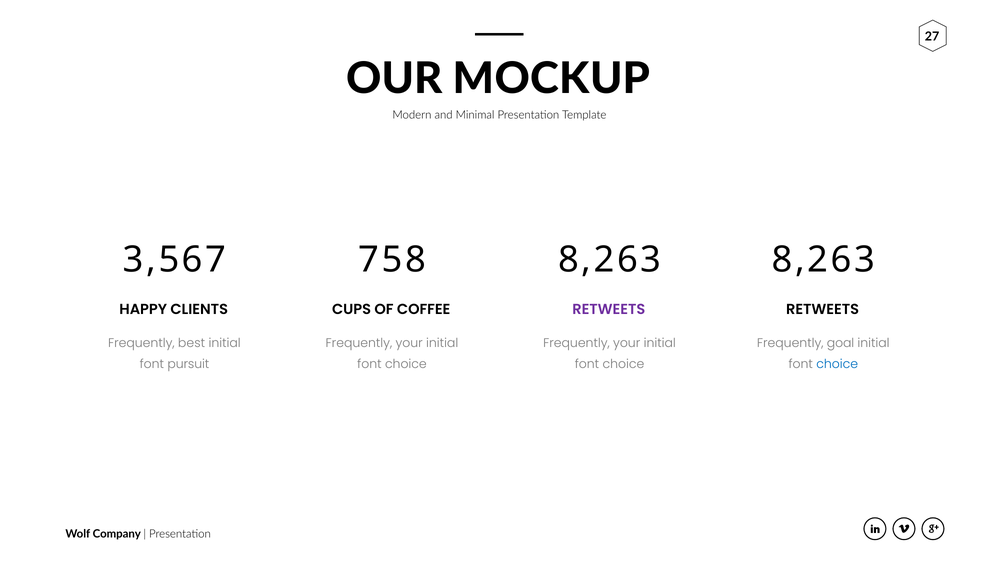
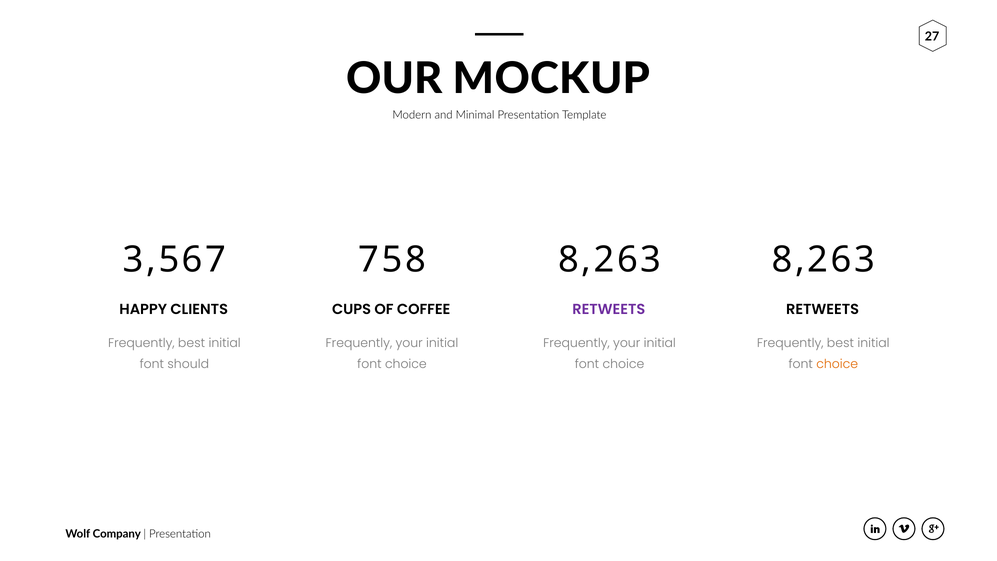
goal at (841, 343): goal -> best
pursuit: pursuit -> should
choice at (837, 364) colour: blue -> orange
